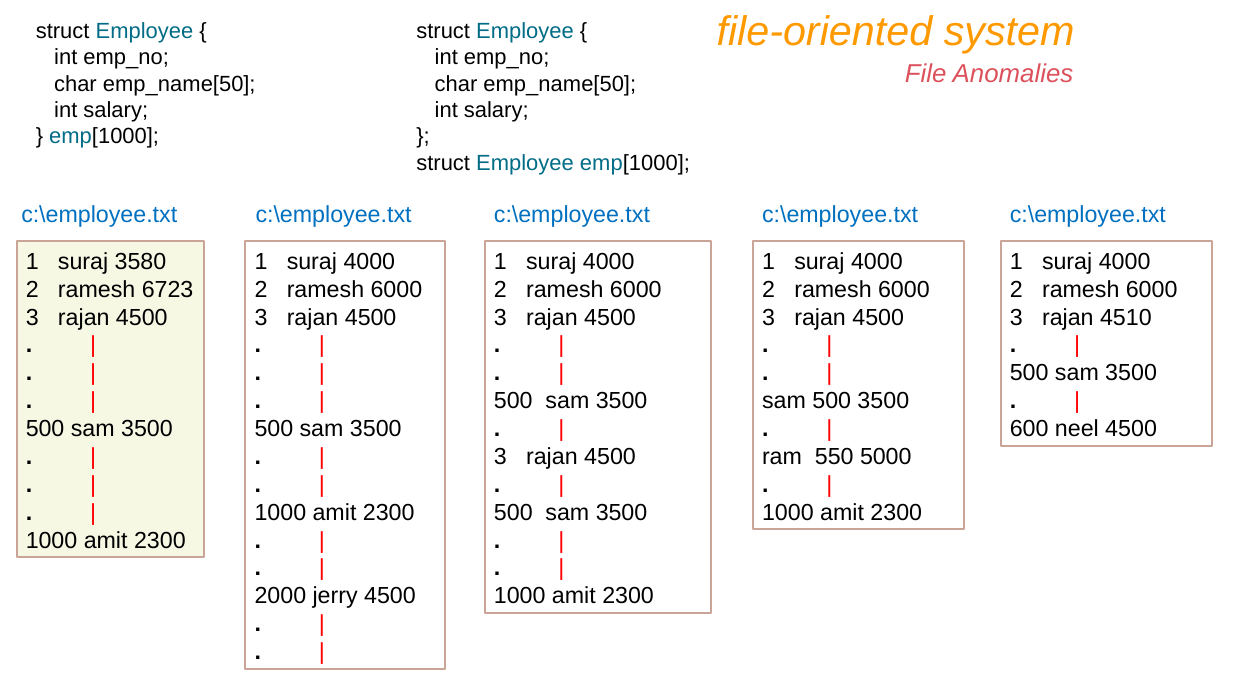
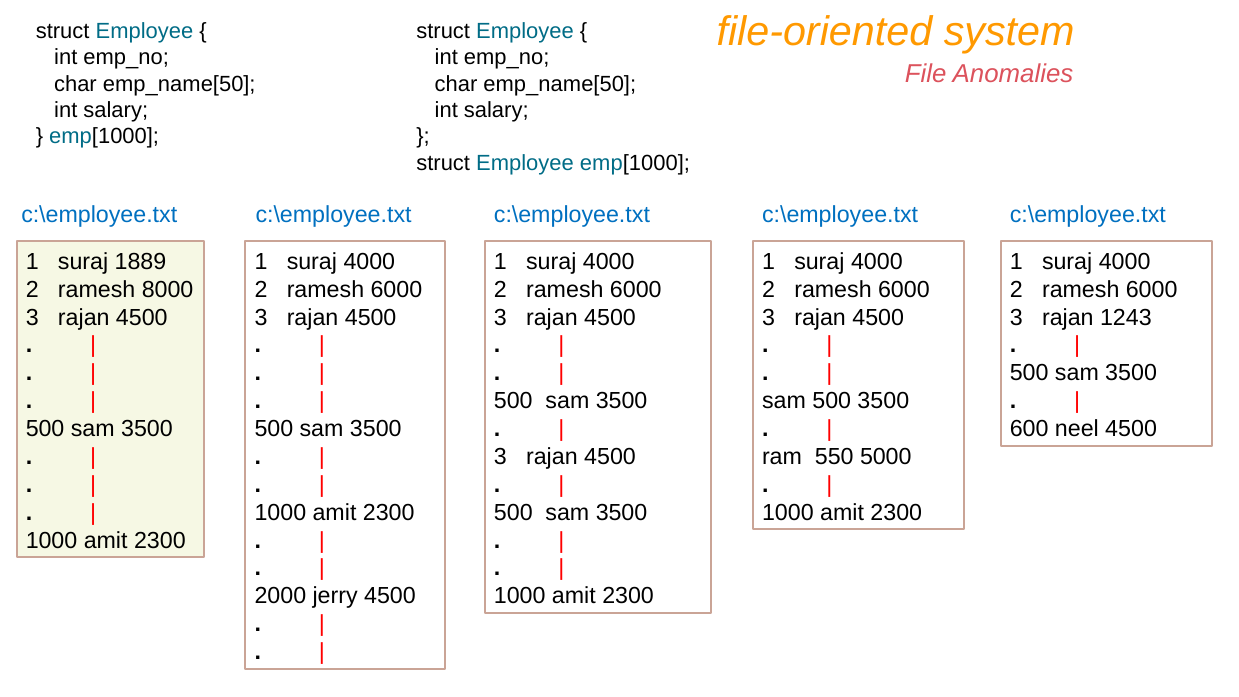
3580: 3580 -> 1889
6723: 6723 -> 8000
4510: 4510 -> 1243
